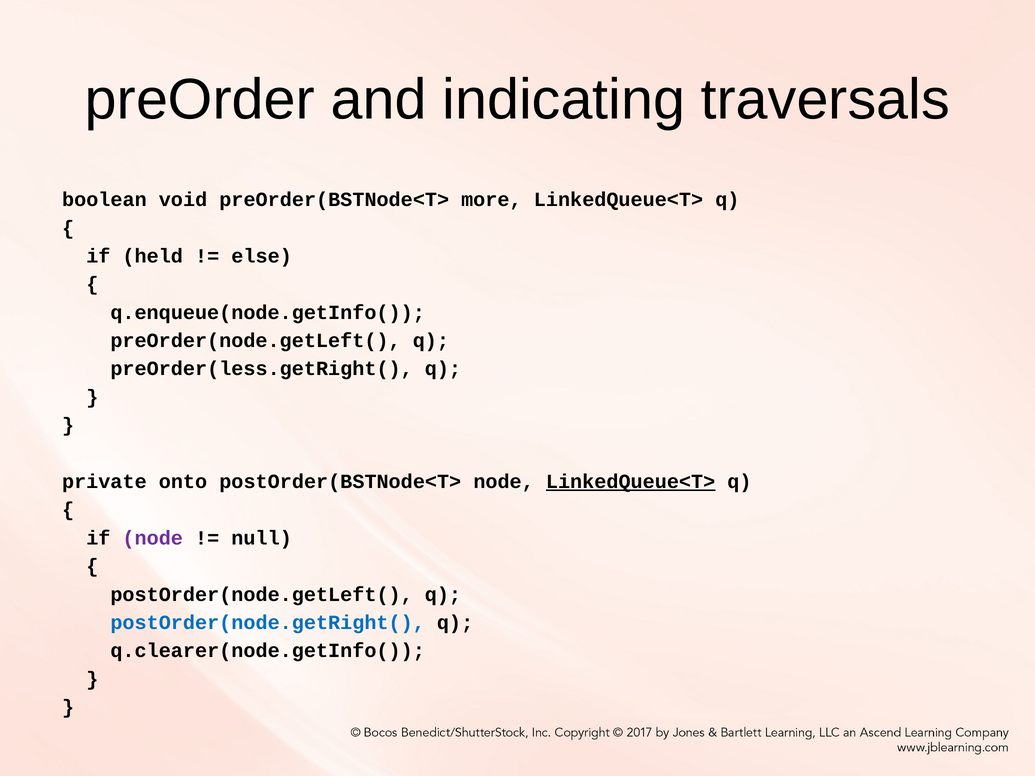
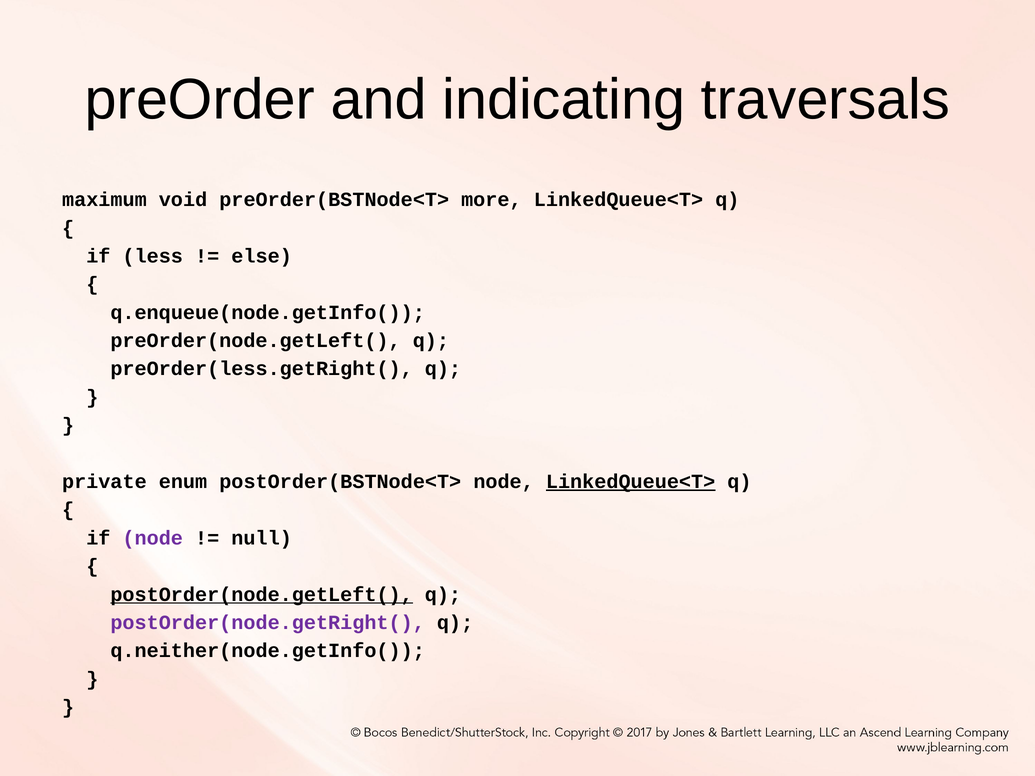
boolean: boolean -> maximum
held: held -> less
onto: onto -> enum
postOrder(node.getLeft( underline: none -> present
postOrder(node.getRight( colour: blue -> purple
q.clearer(node.getInfo(: q.clearer(node.getInfo( -> q.neither(node.getInfo(
